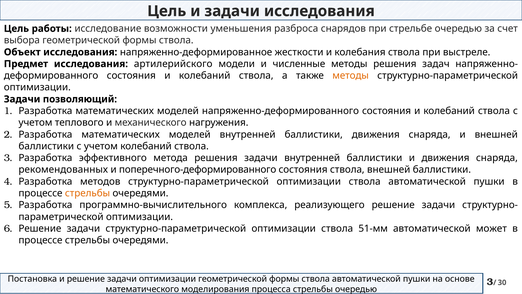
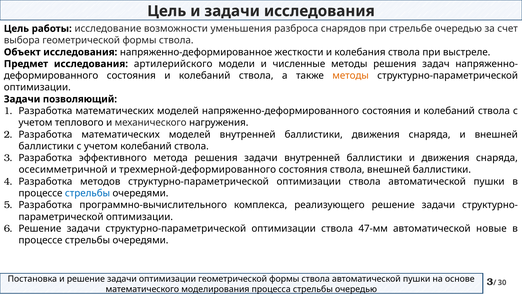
рекомендованных: рекомендованных -> осесимметричной
поперечного-деформированного: поперечного-деформированного -> трехмерной-деформированного
стрельбы at (87, 193) colour: orange -> blue
51-мм: 51-мм -> 47-мм
может: может -> новые
